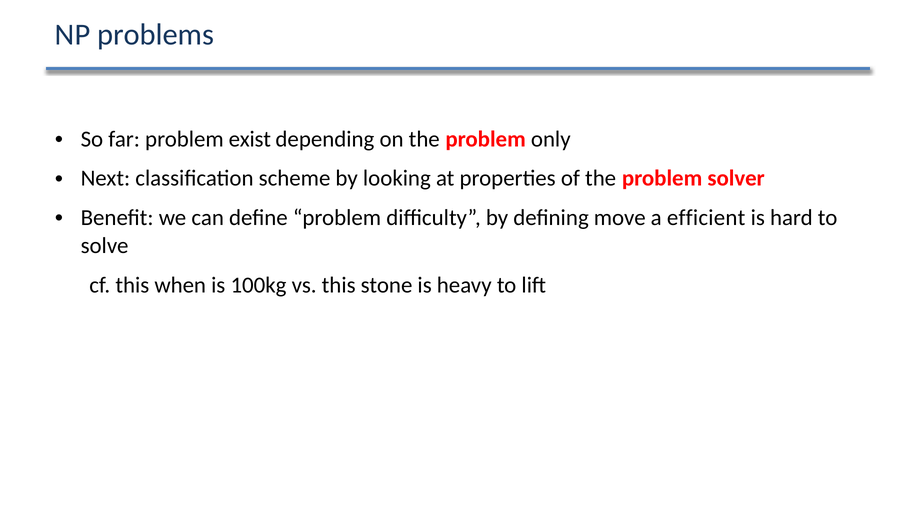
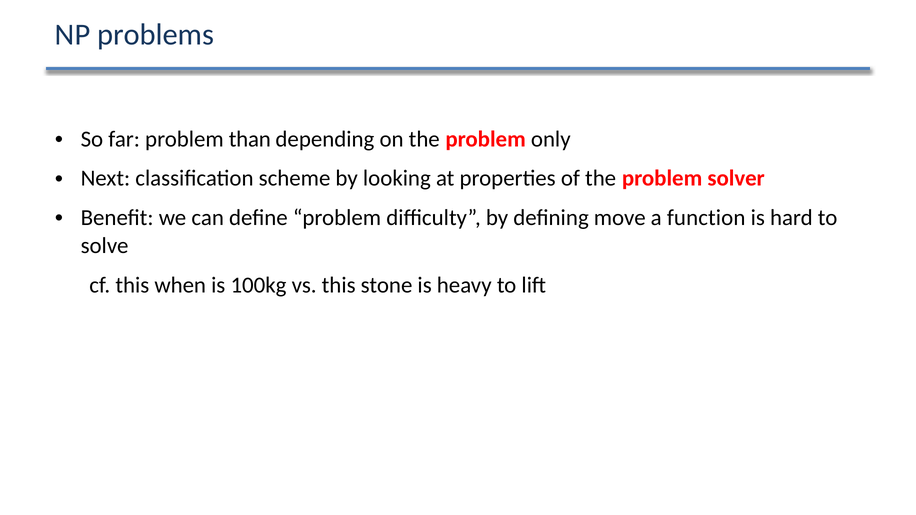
exist: exist -> than
efficient: efficient -> function
